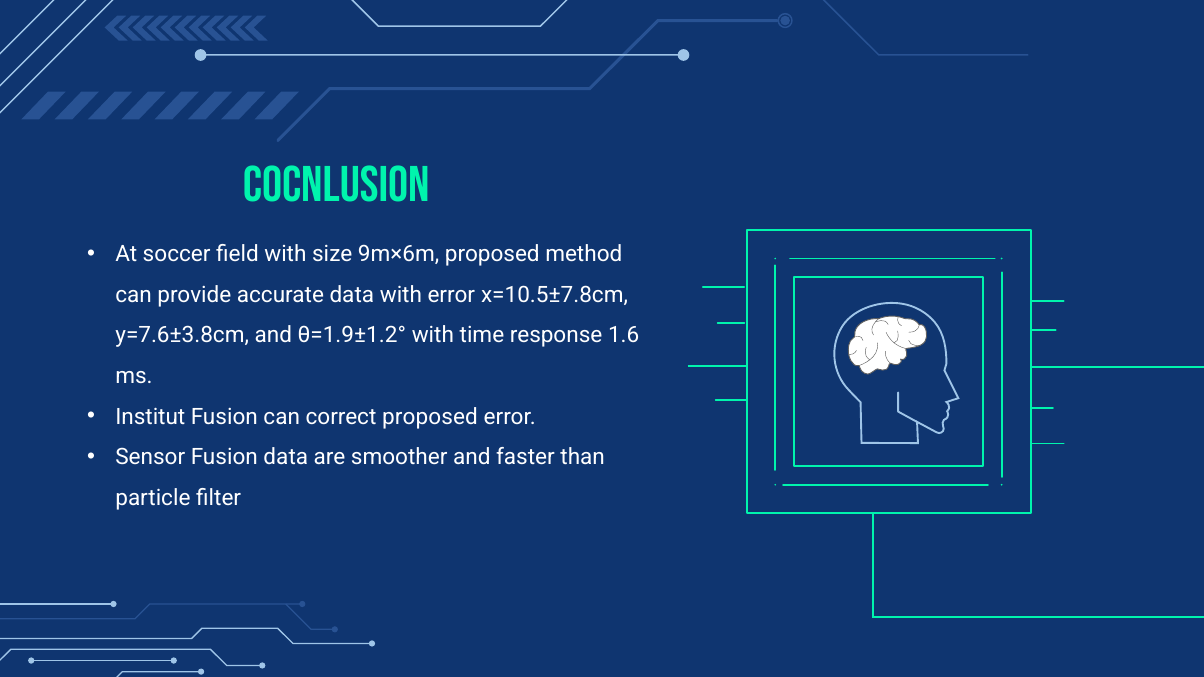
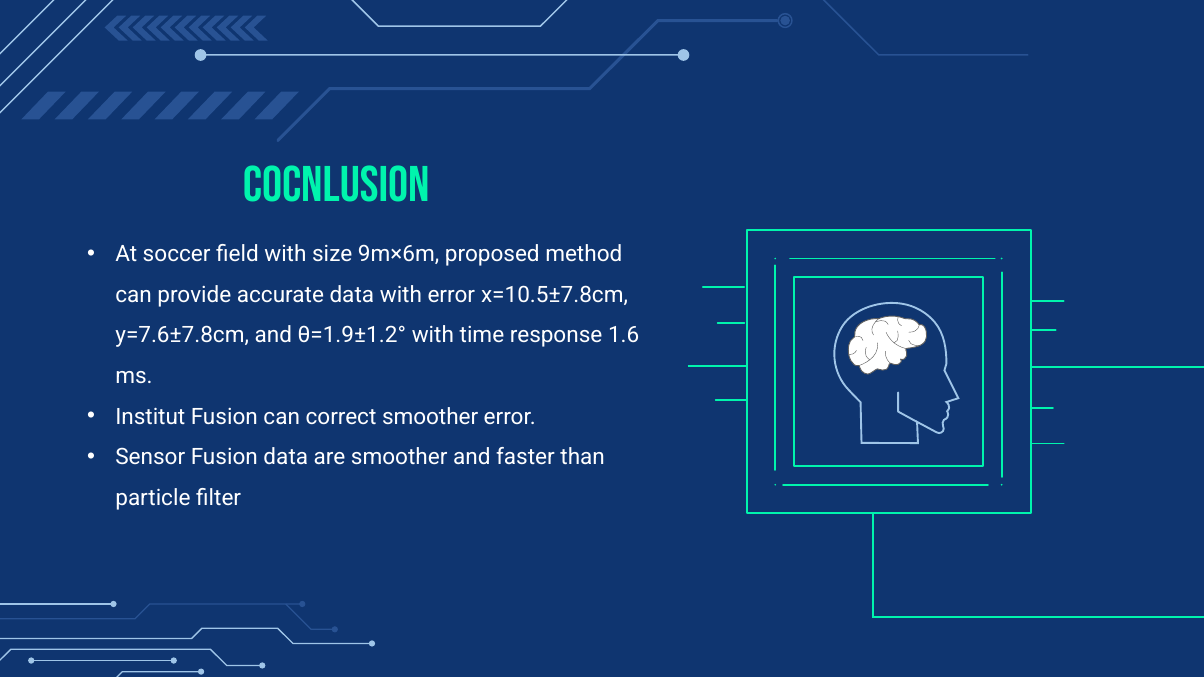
y=7.6±3.8cm: y=7.6±3.8cm -> y=7.6±7.8cm
correct proposed: proposed -> smoother
